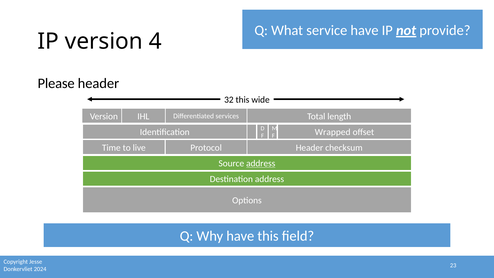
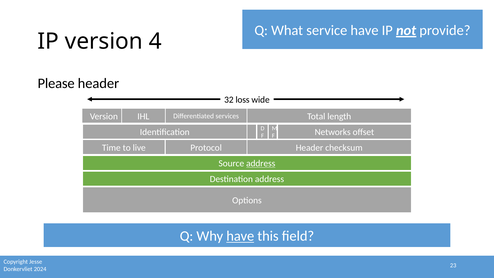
32 this: this -> loss
Wrapped: Wrapped -> Networks
have at (240, 236) underline: none -> present
